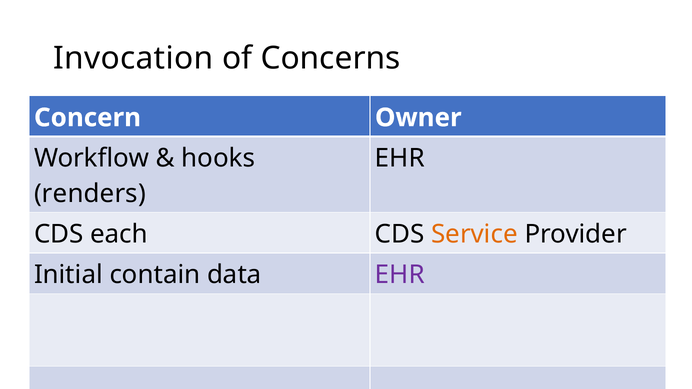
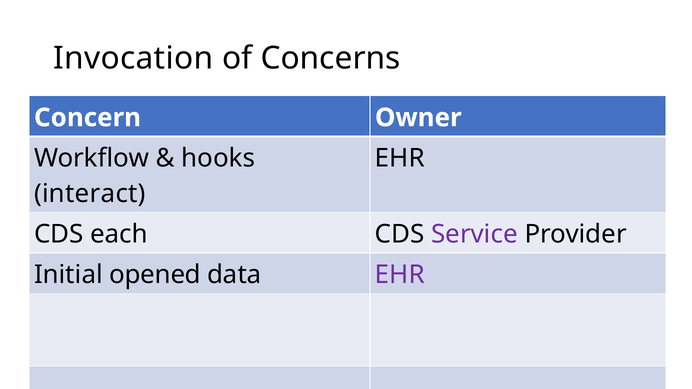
renders: renders -> interact
Service colour: orange -> purple
contain: contain -> opened
